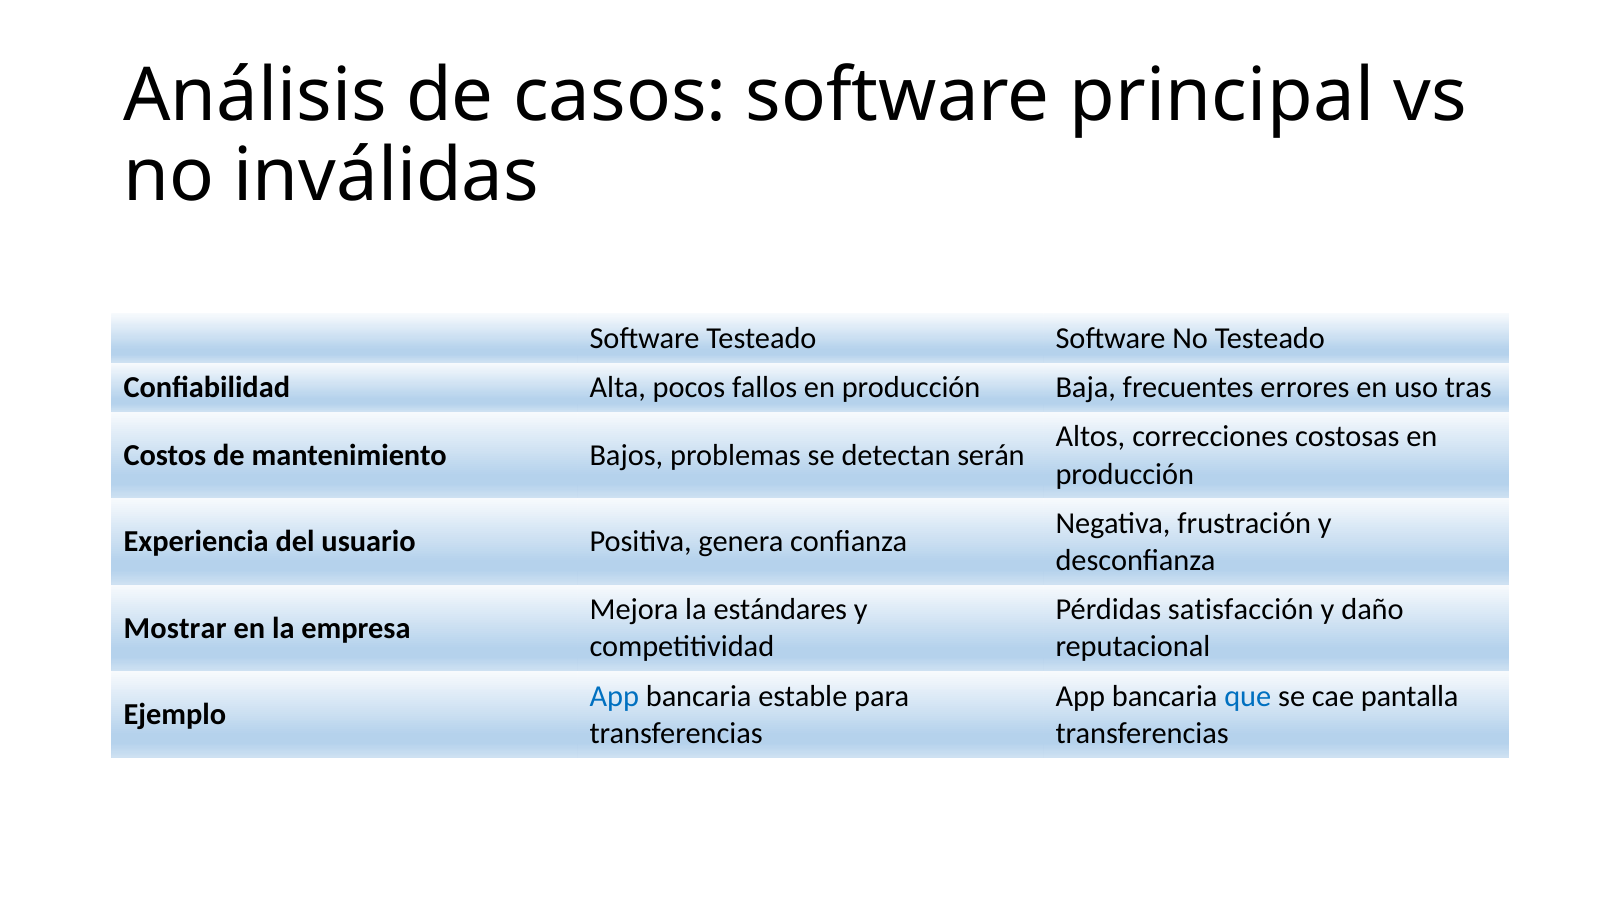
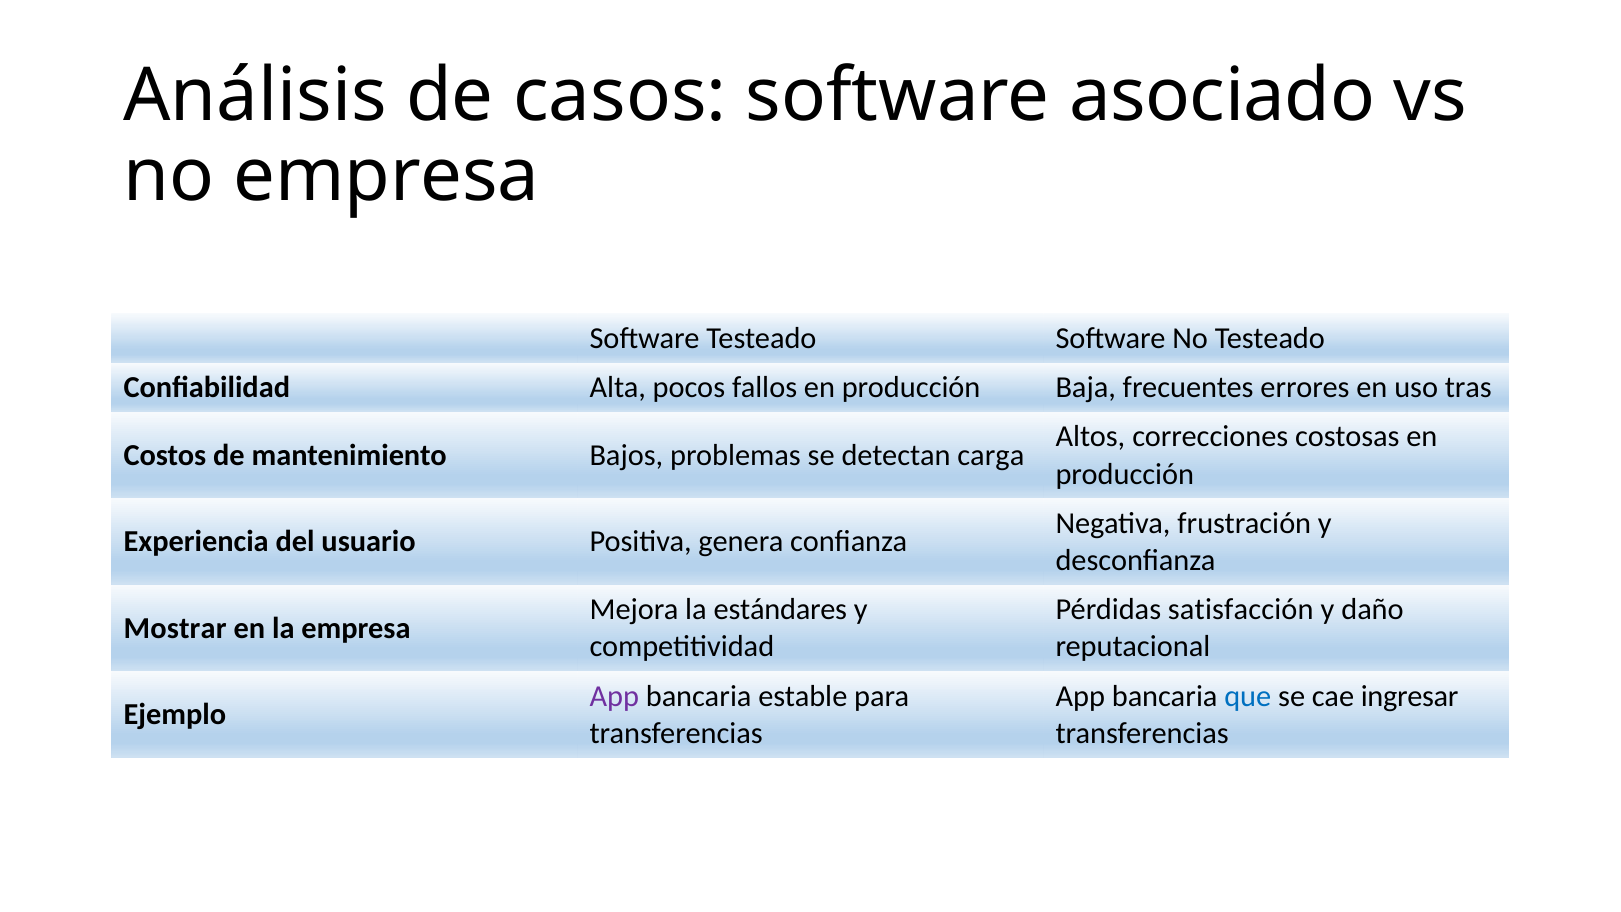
principal: principal -> asociado
no inválidas: inválidas -> empresa
serán: serán -> carga
App at (614, 696) colour: blue -> purple
pantalla: pantalla -> ingresar
